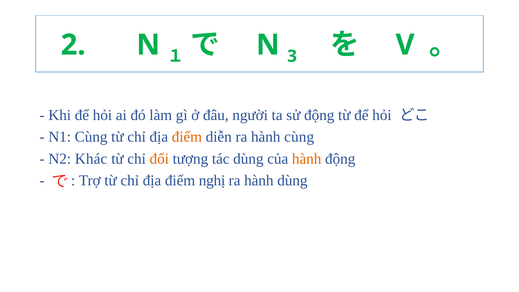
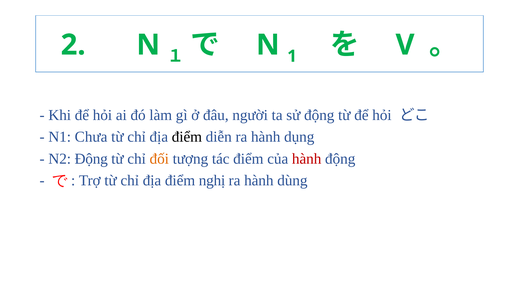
3: 3 -> 1
N1 Cùng: Cùng -> Chưa
điểm at (187, 137) colour: orange -> black
hành cùng: cùng -> dụng
N2 Khác: Khác -> Động
tác dùng: dùng -> điểm
hành at (307, 159) colour: orange -> red
